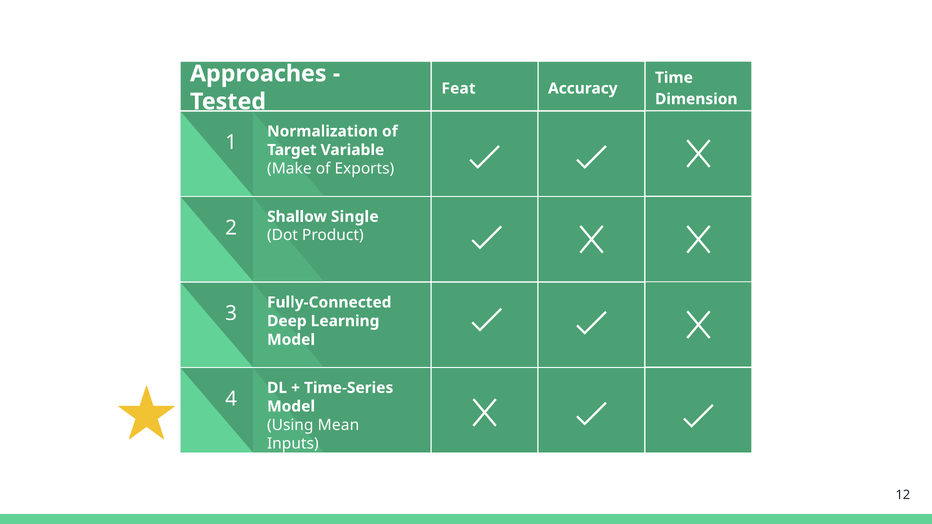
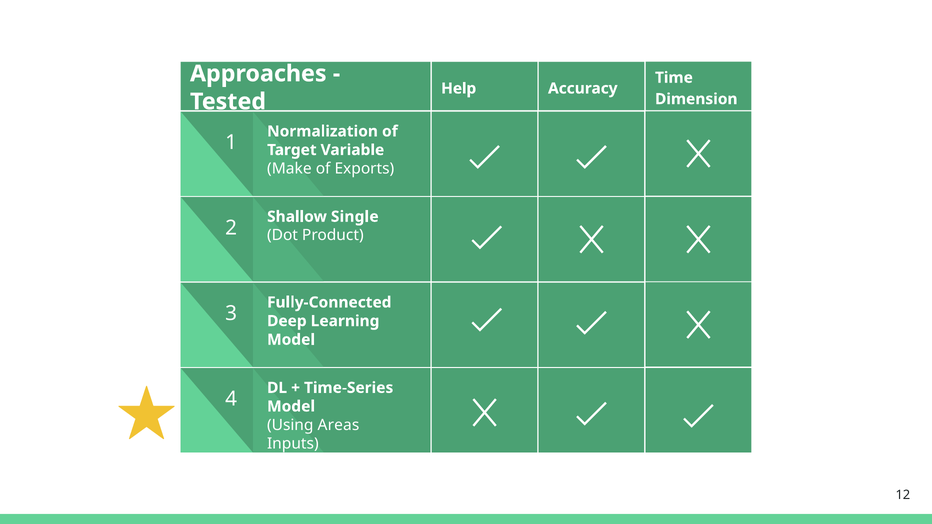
Feat: Feat -> Help
Mean: Mean -> Areas
